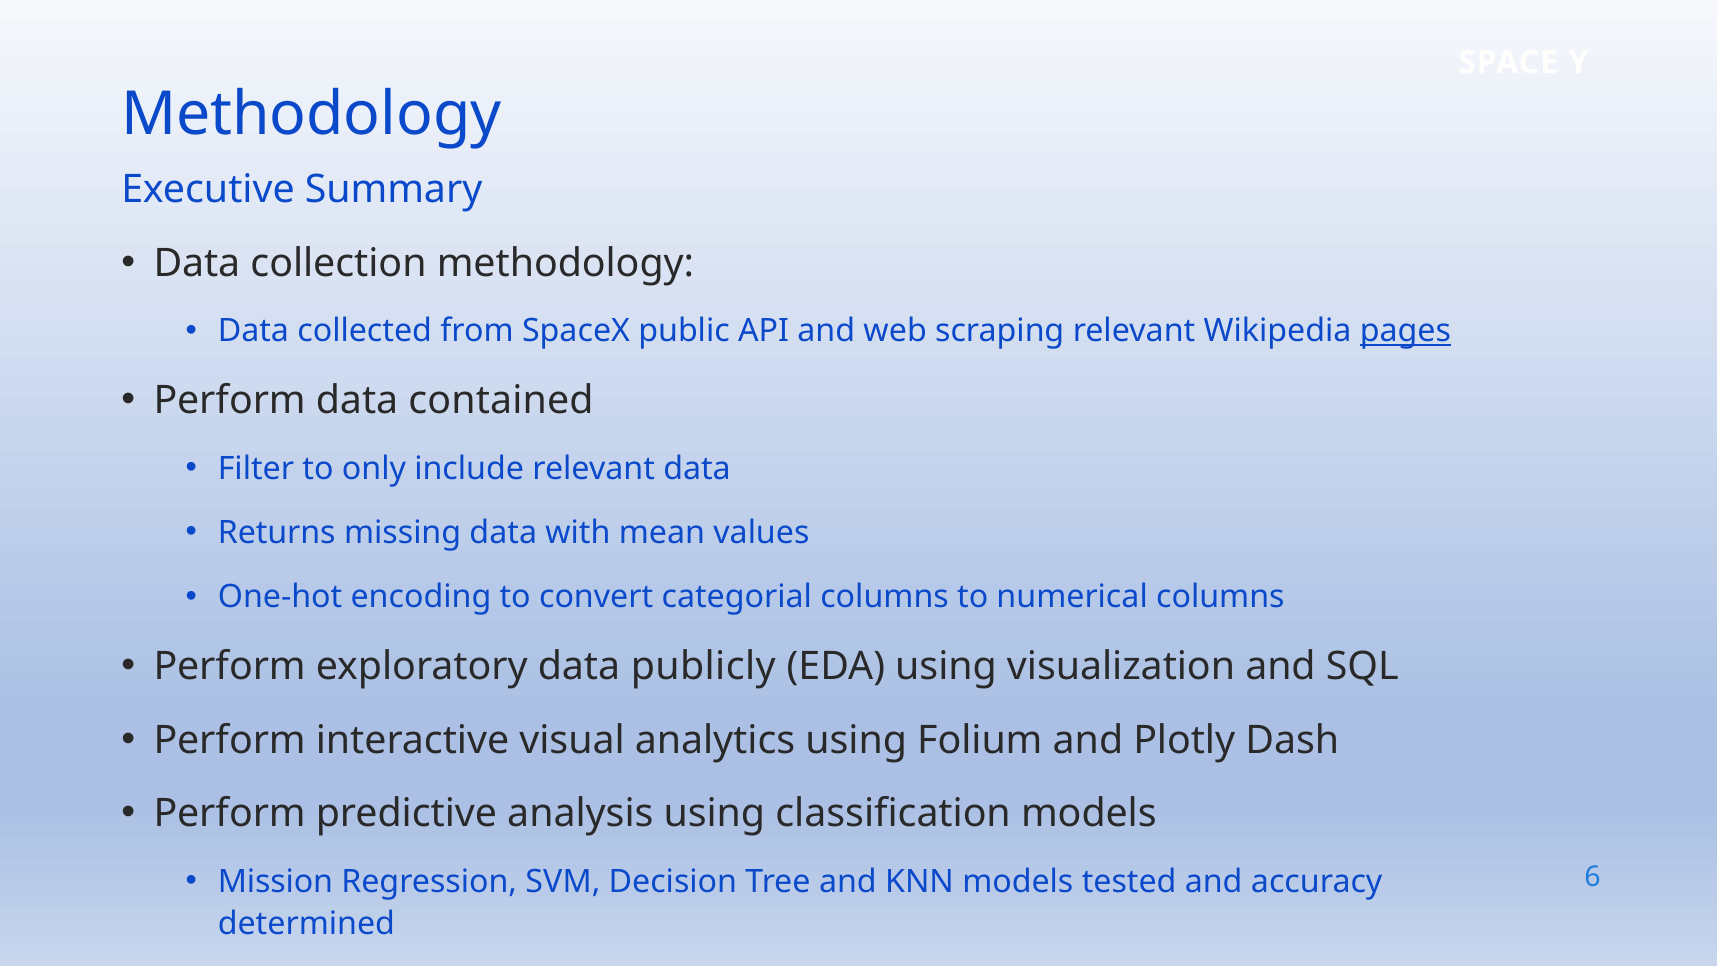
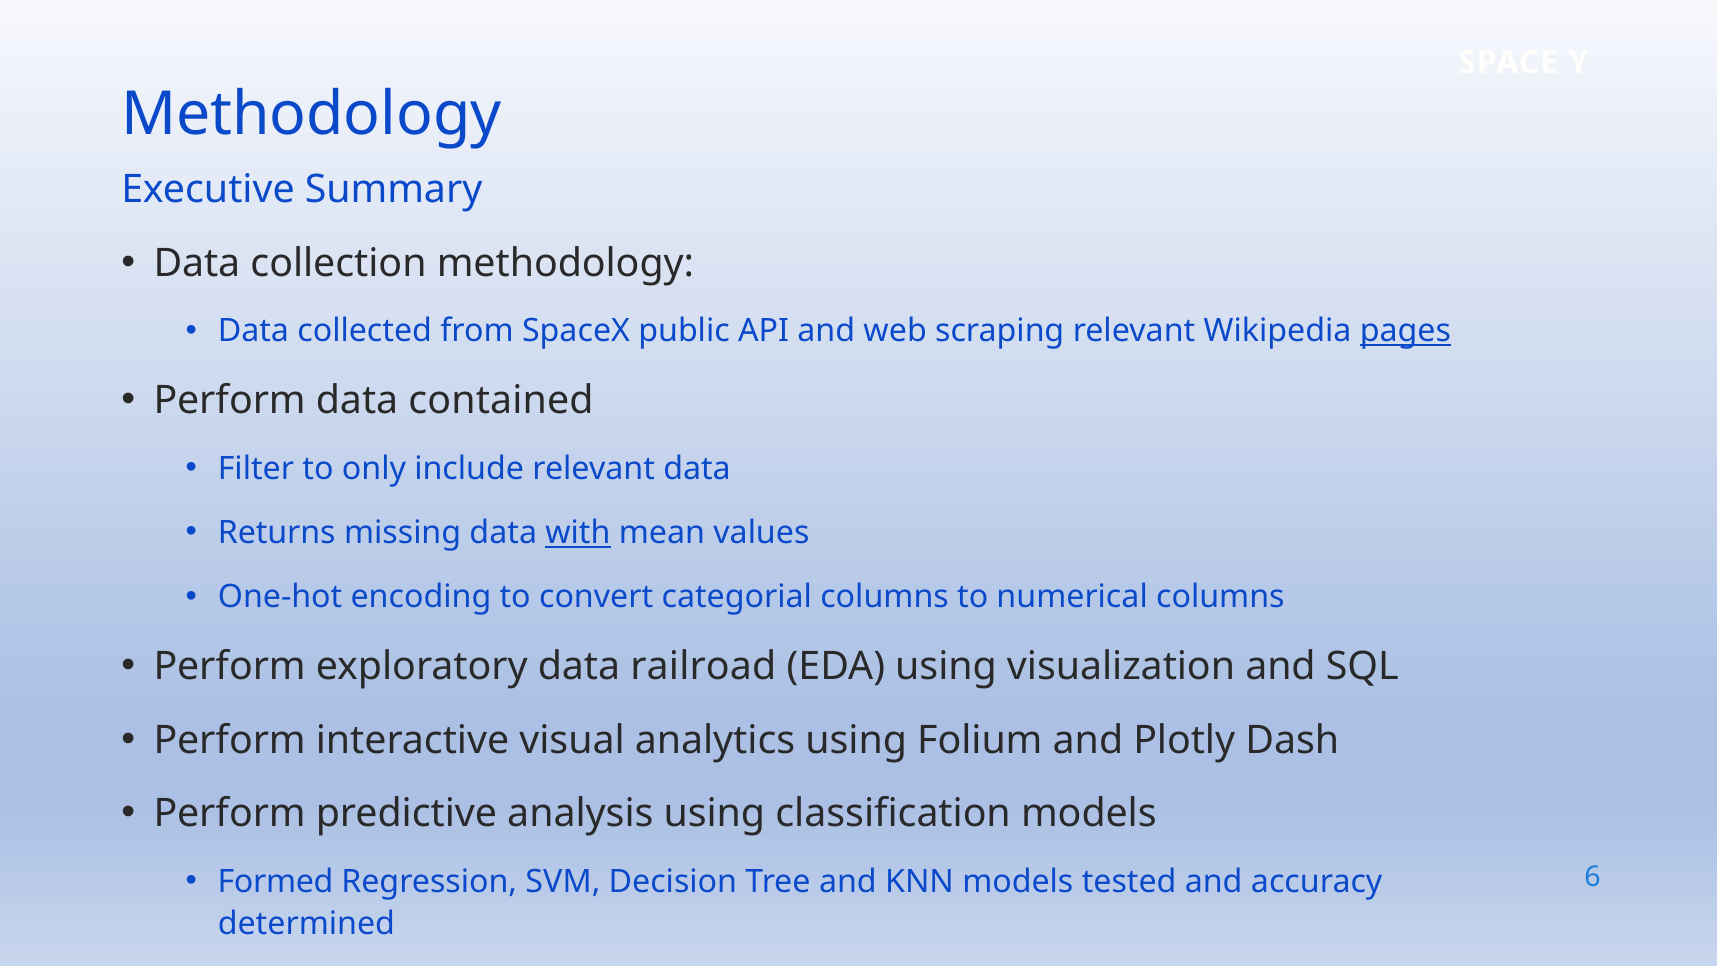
with underline: none -> present
publicly: publicly -> railroad
Mission: Mission -> Formed
